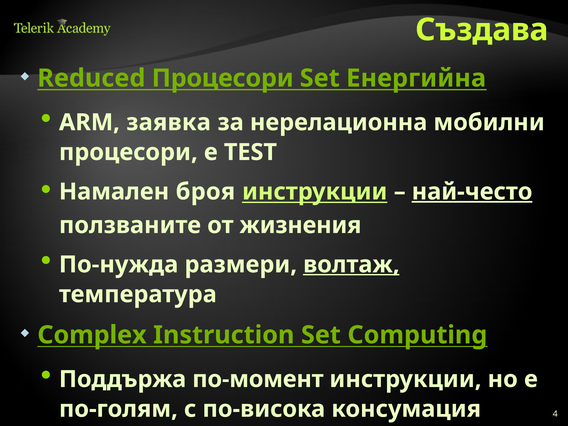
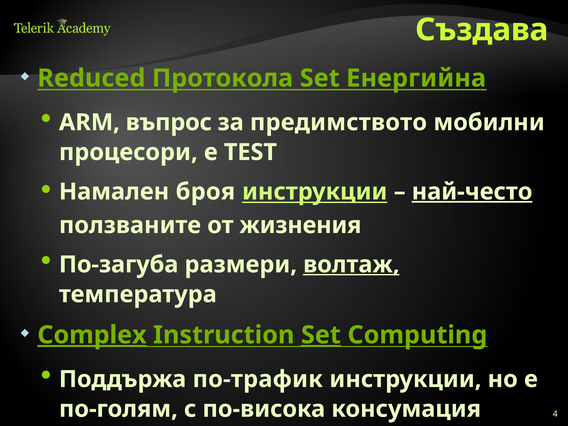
Reduced Процесори: Процесори -> Протокола
заявка: заявка -> въпрос
нерелационна: нерелационна -> предимството
По-нужда: По-нужда -> По-загуба
Complex underline: none -> present
Set at (321, 335) underline: none -> present
по-момент: по-момент -> по-трафик
